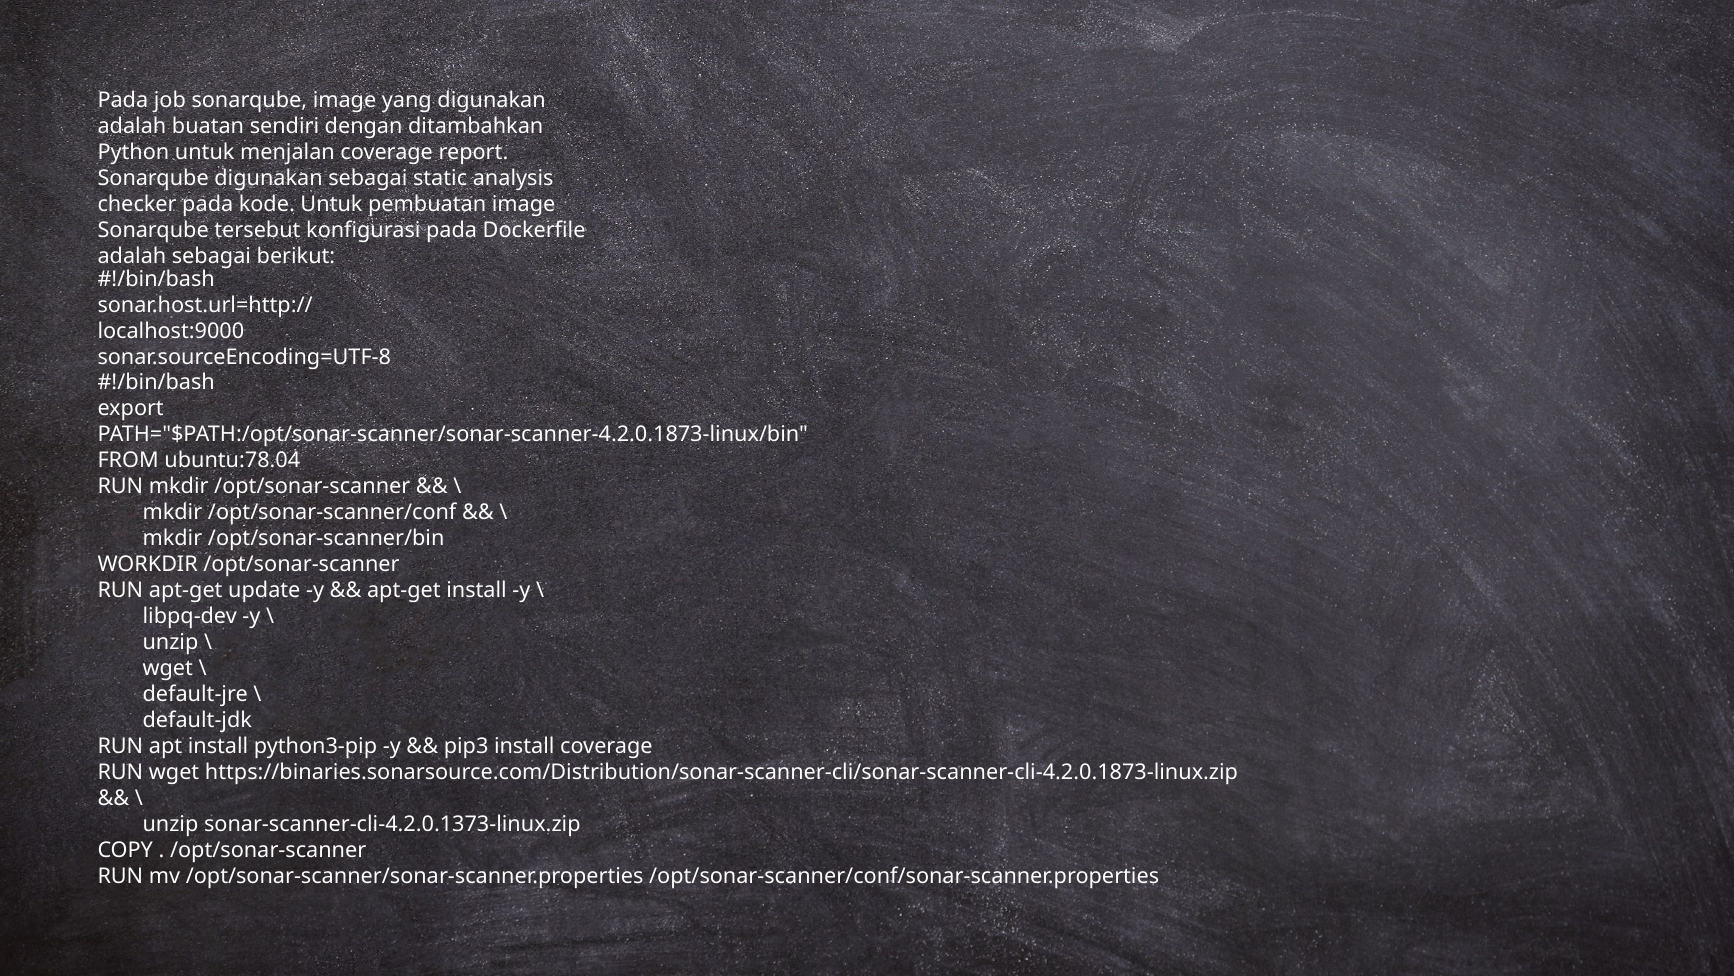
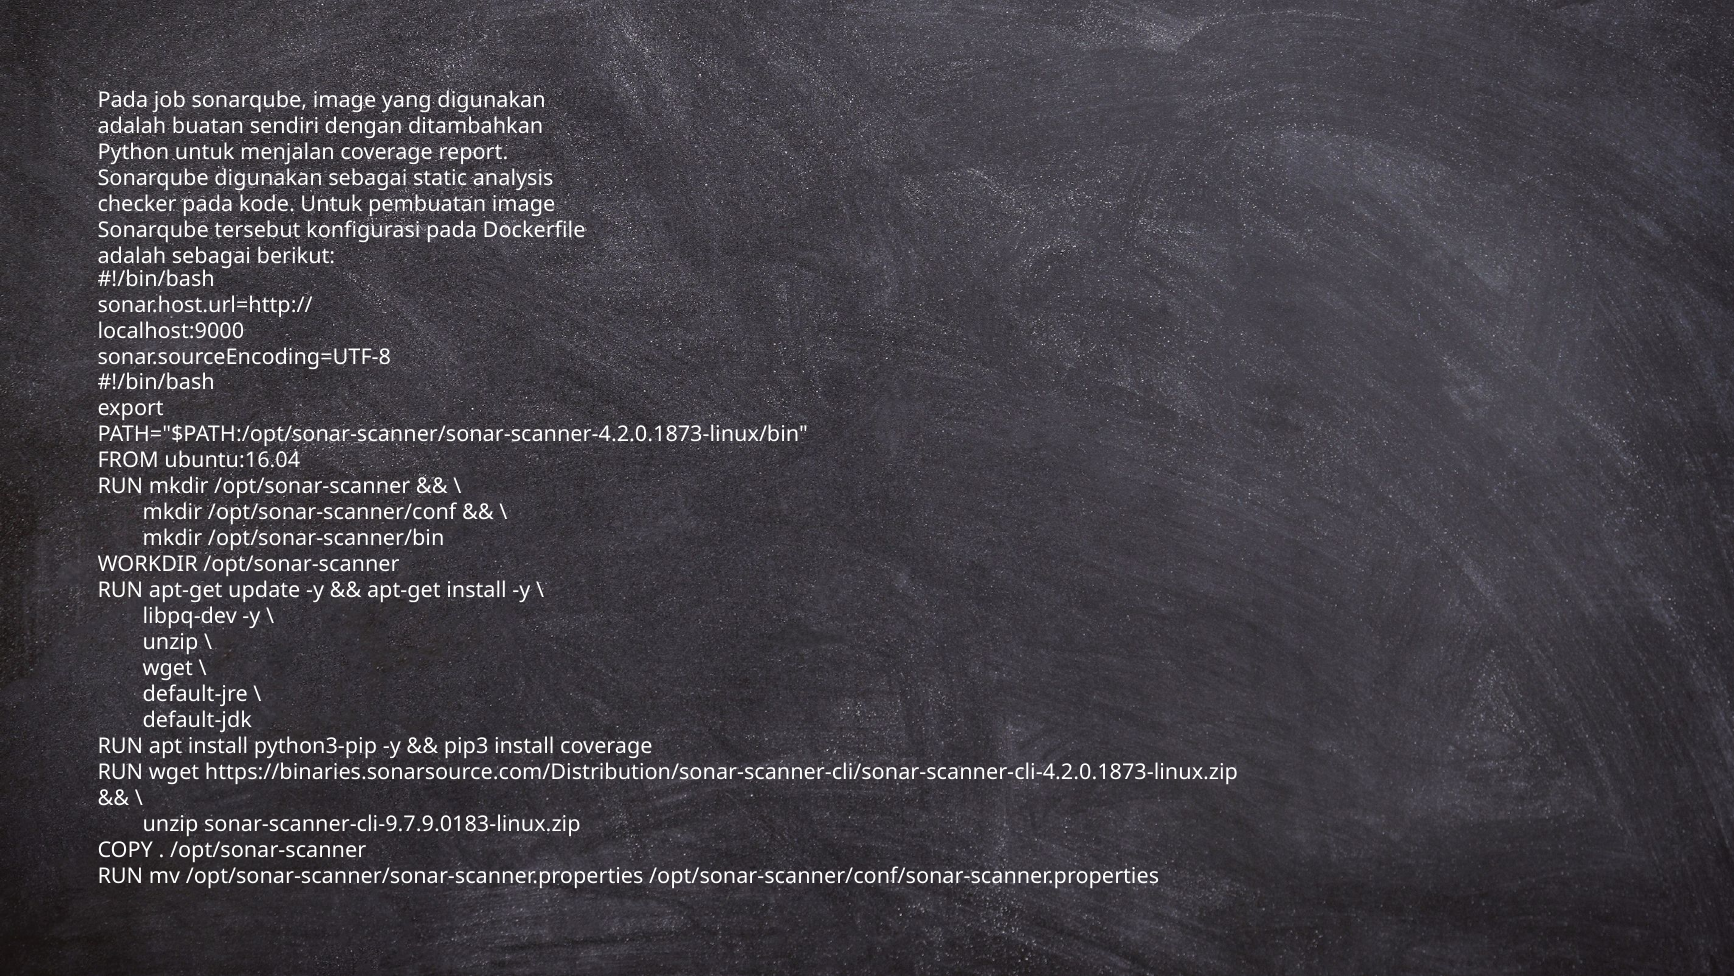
ubuntu:78.04: ubuntu:78.04 -> ubuntu:16.04
sonar-scanner-cli-4.2.0.1373-linux.zip: sonar-scanner-cli-4.2.0.1373-linux.zip -> sonar-scanner-cli-9.7.9.0183-linux.zip
